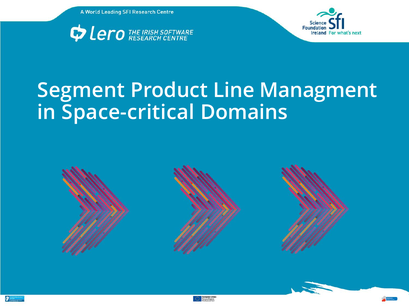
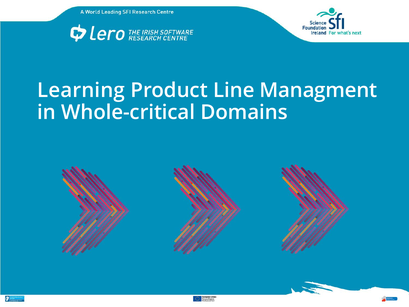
Segment: Segment -> Learning
Space-critical: Space-critical -> Whole-critical
